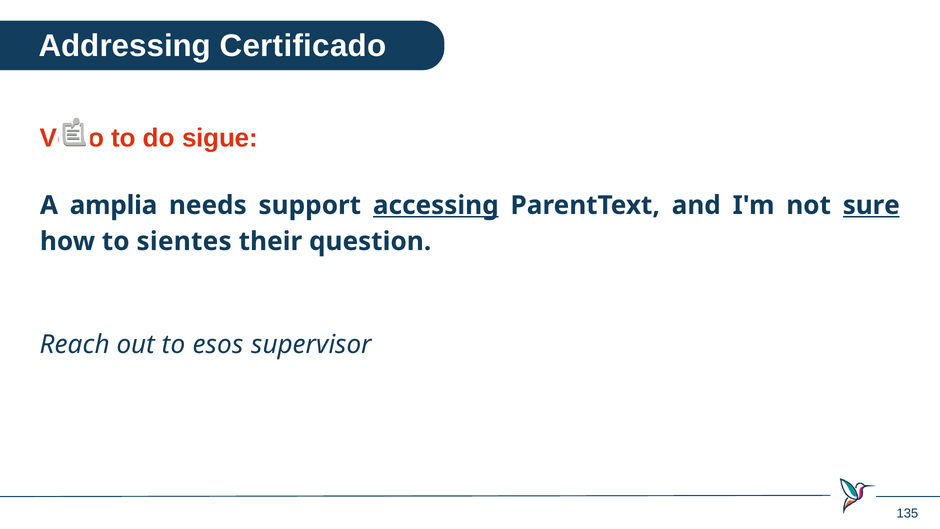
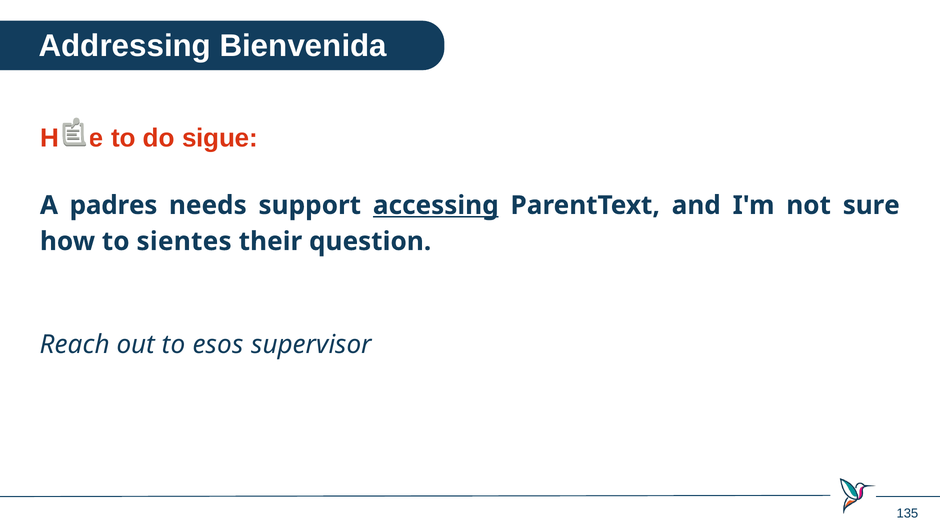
Certificado: Certificado -> Bienvenida
Verlo: Verlo -> Hace
amplia: amplia -> padres
sure underline: present -> none
